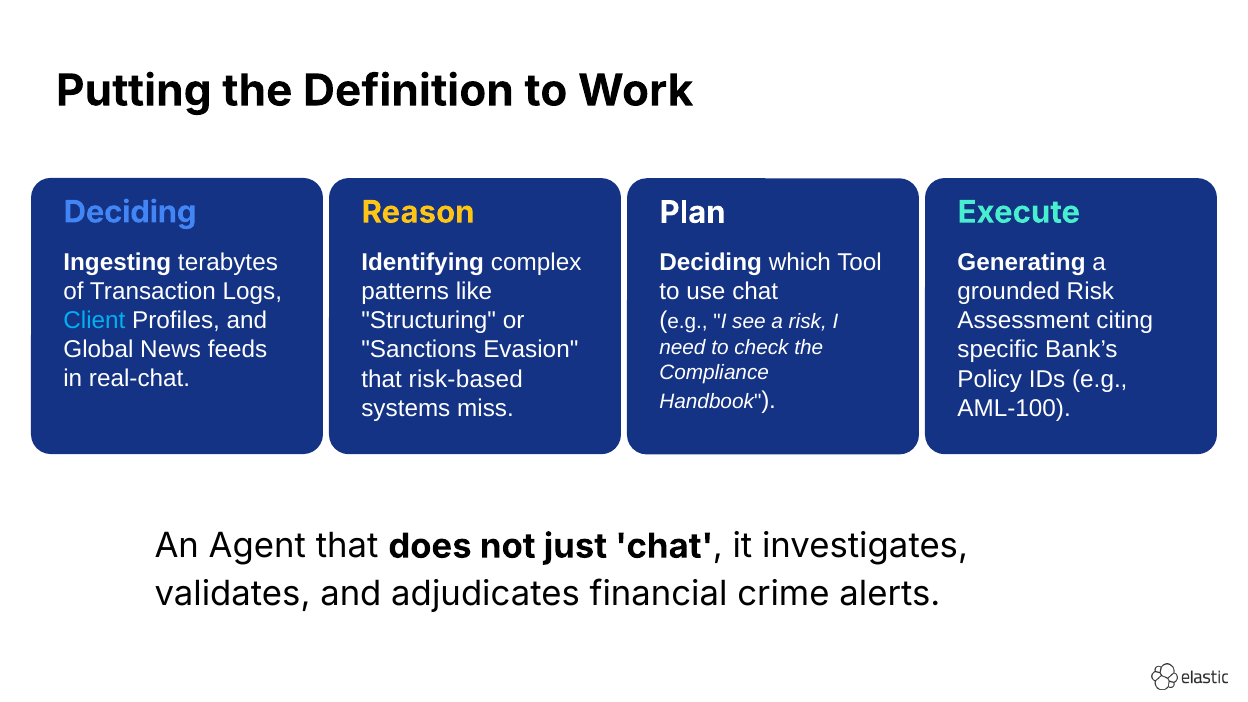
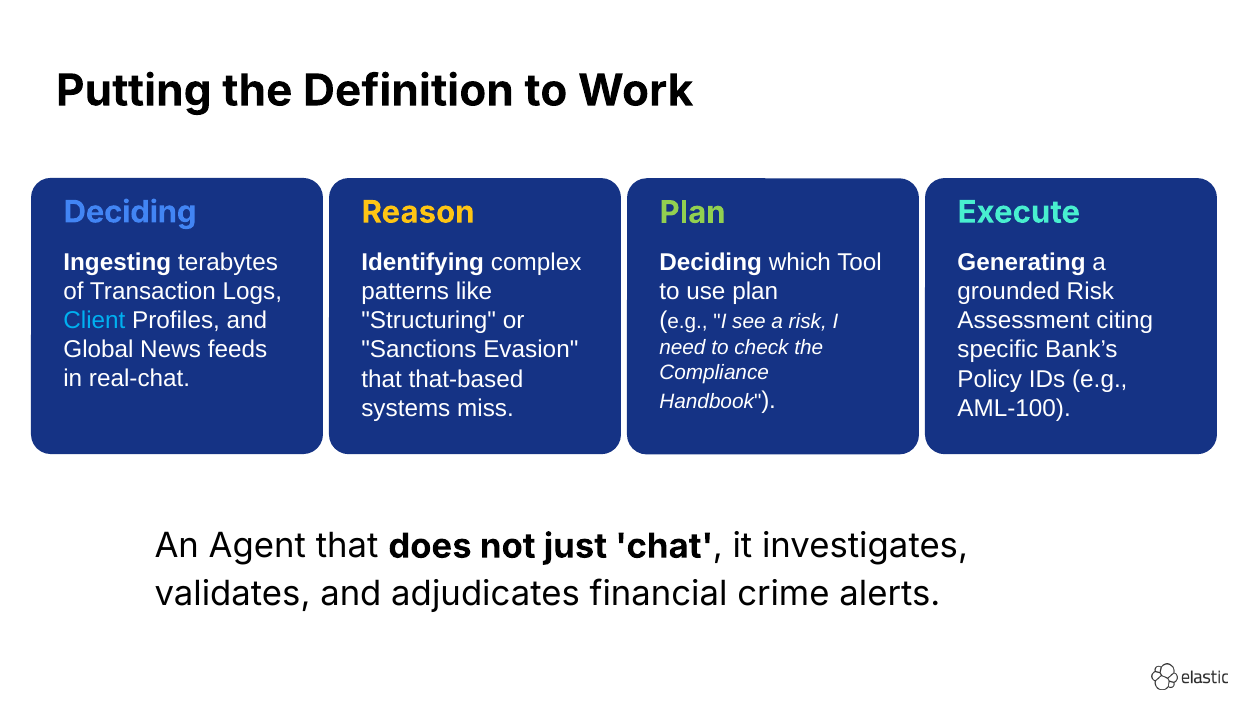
Plan at (693, 213) colour: white -> light green
use chat: chat -> plan
risk-based: risk-based -> that-based
